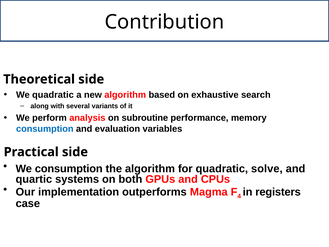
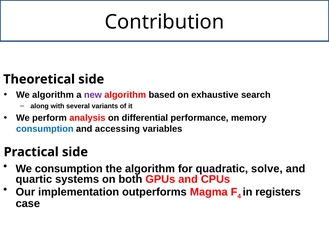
We quadratic: quadratic -> algorithm
new colour: black -> purple
subroutine: subroutine -> differential
evaluation: evaluation -> accessing
